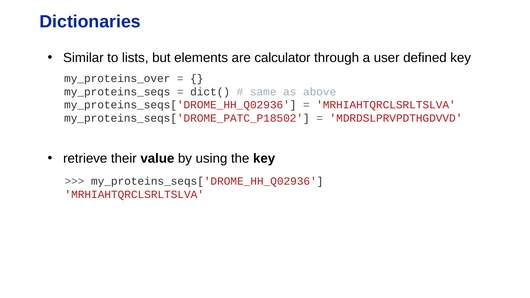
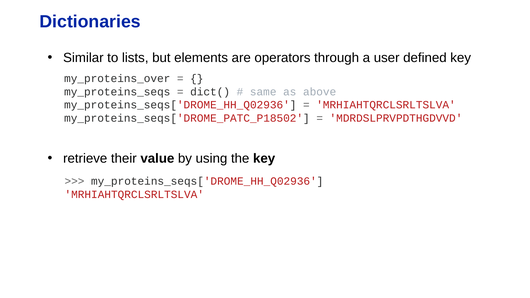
calculator: calculator -> operators
